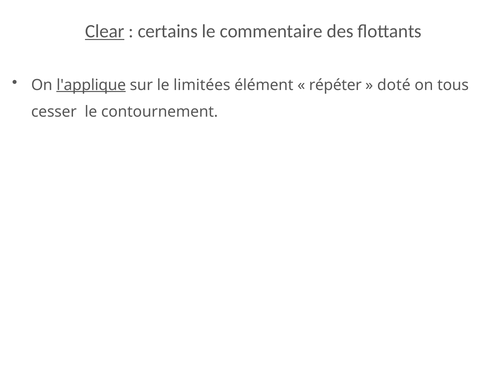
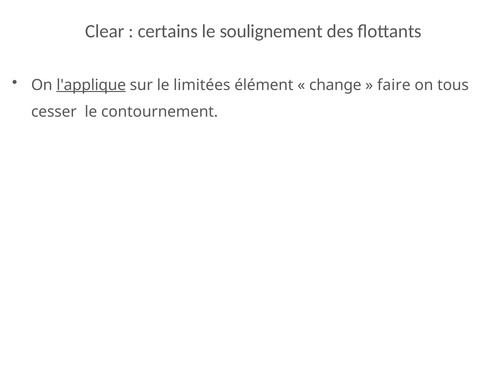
Clear underline: present -> none
commentaire: commentaire -> soulignement
répéter: répéter -> change
doté: doté -> faire
